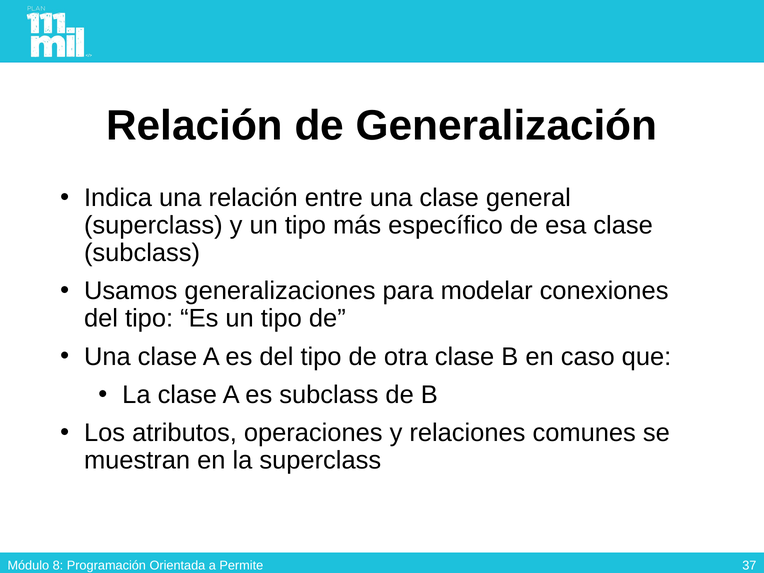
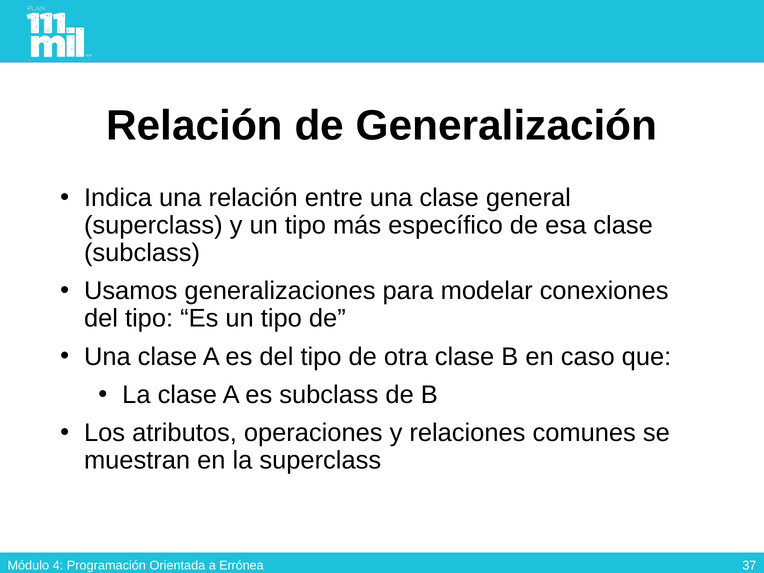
8: 8 -> 4
Permite: Permite -> Errónea
